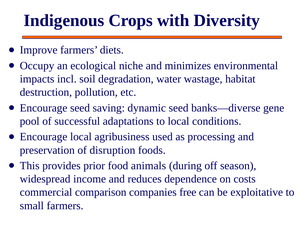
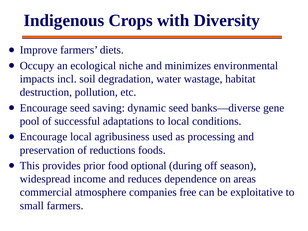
disruption: disruption -> reductions
animals: animals -> optional
costs: costs -> areas
comparison: comparison -> atmosphere
